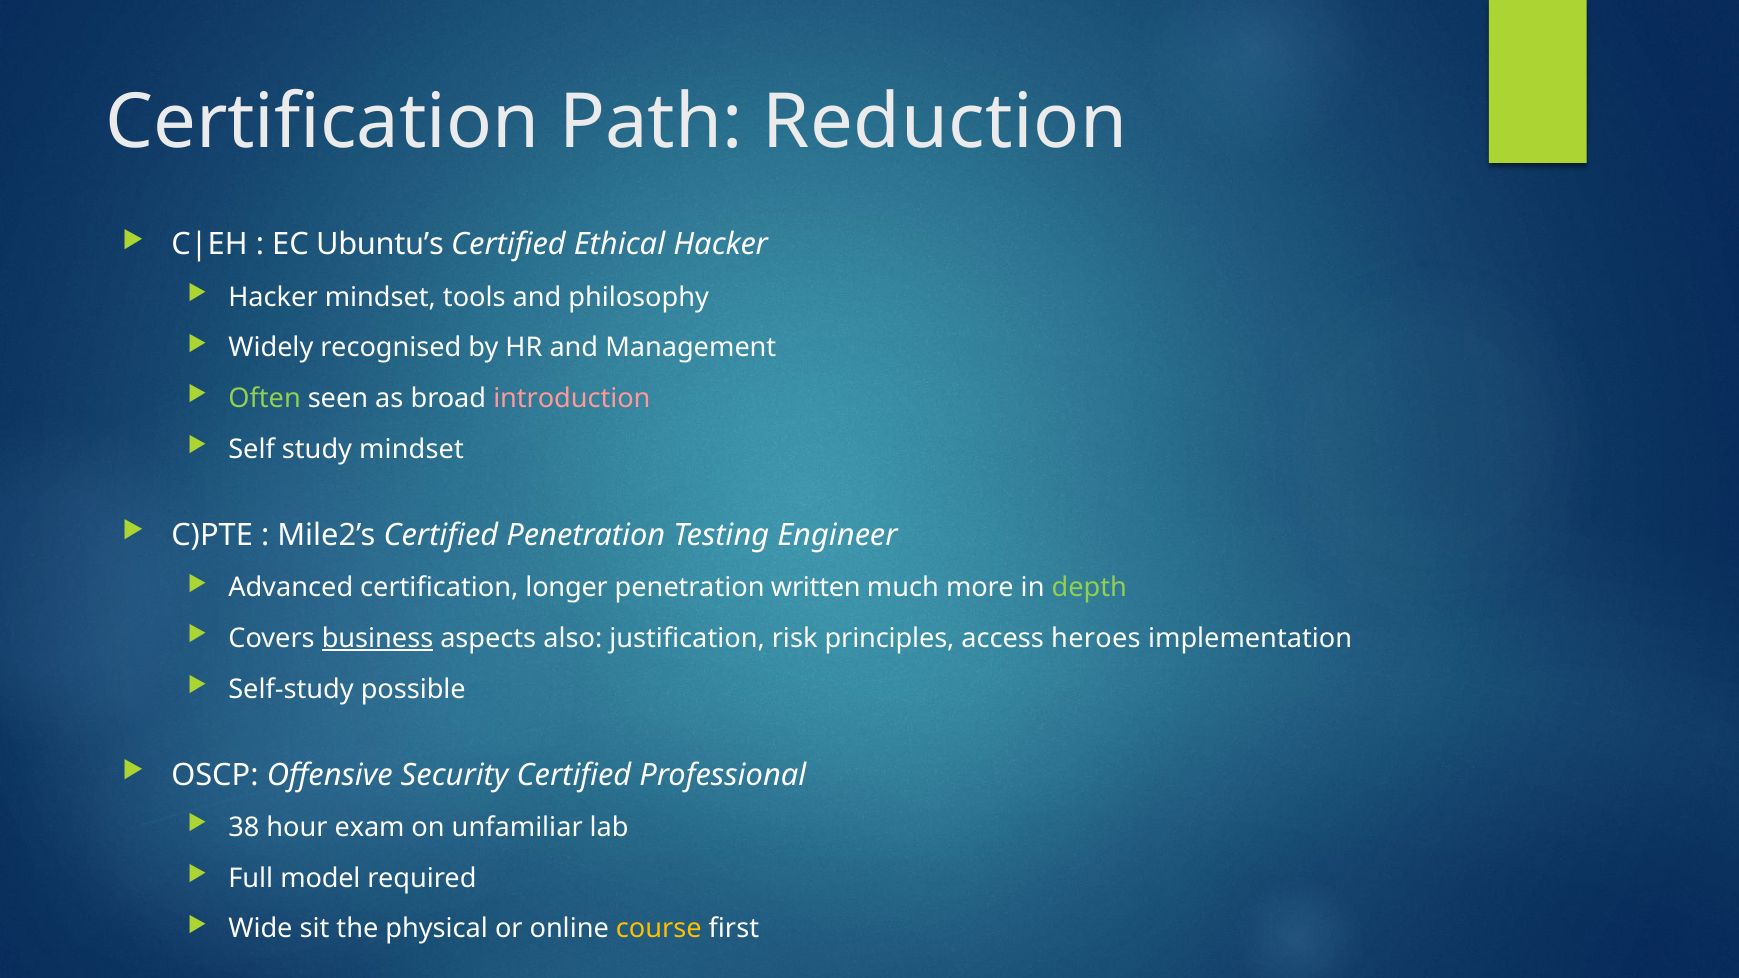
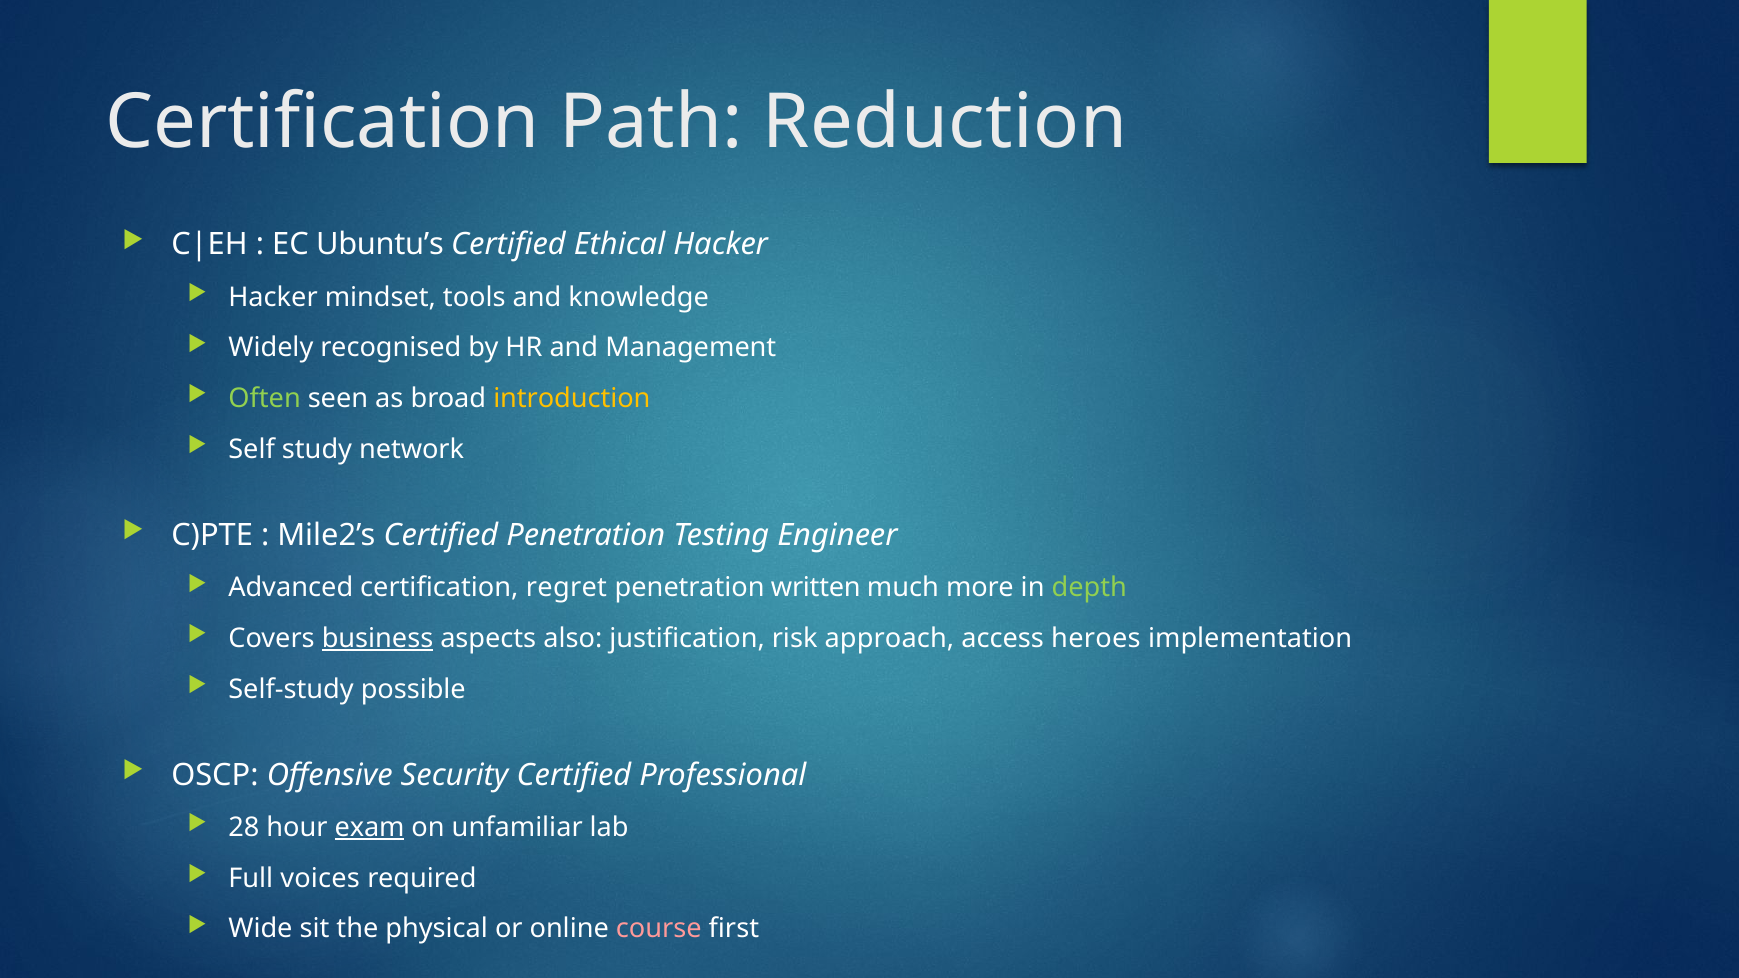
philosophy: philosophy -> knowledge
introduction colour: pink -> yellow
study mindset: mindset -> network
longer: longer -> regret
principles: principles -> approach
38: 38 -> 28
exam underline: none -> present
model: model -> voices
course colour: yellow -> pink
